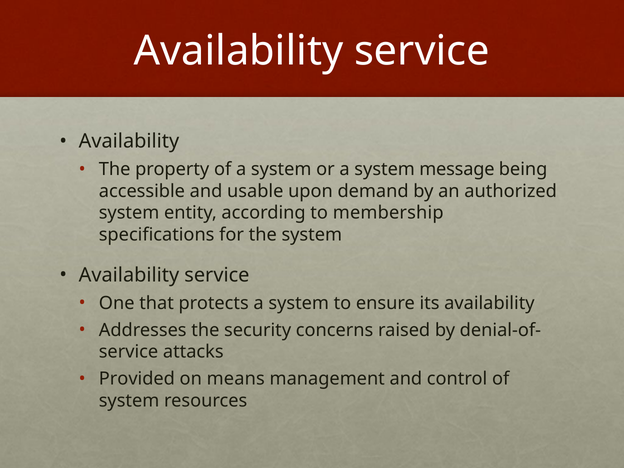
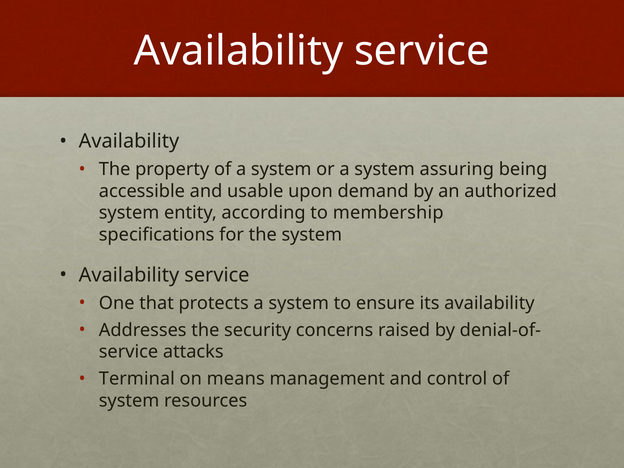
message: message -> assuring
Provided: Provided -> Terminal
